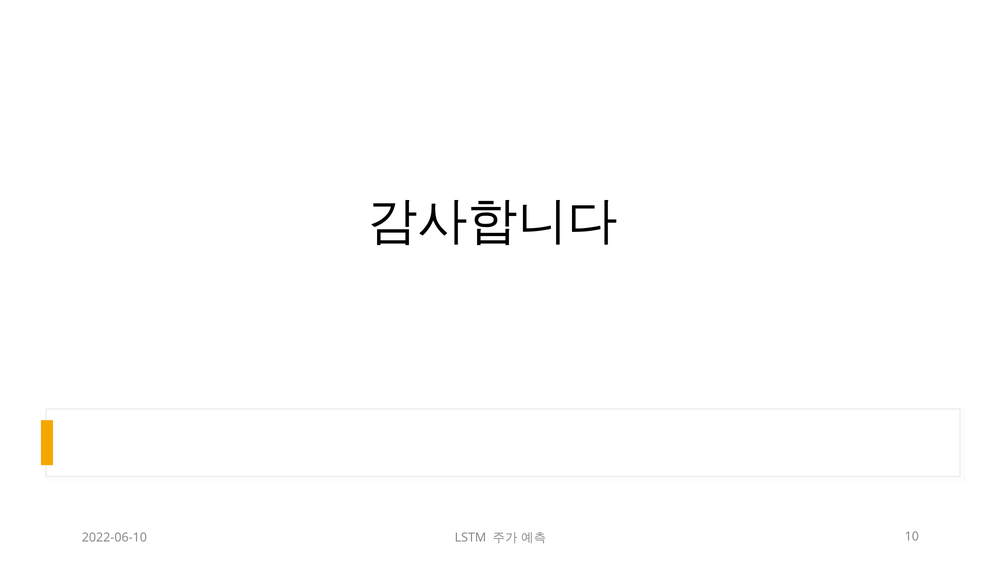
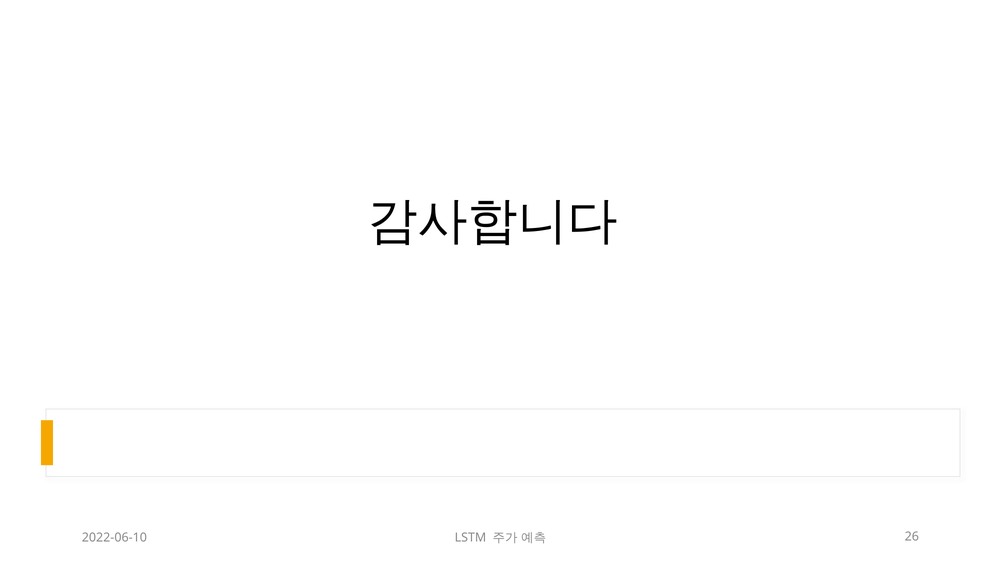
10: 10 -> 26
